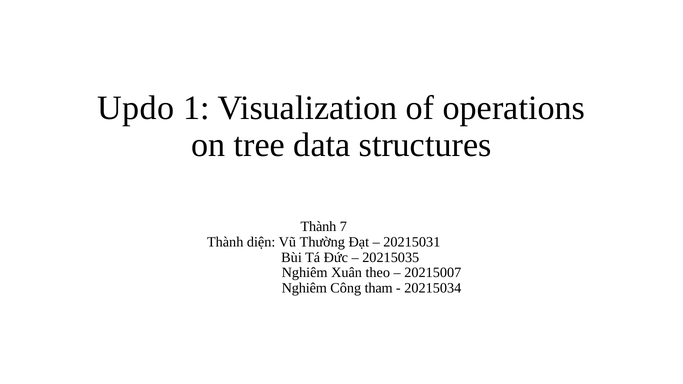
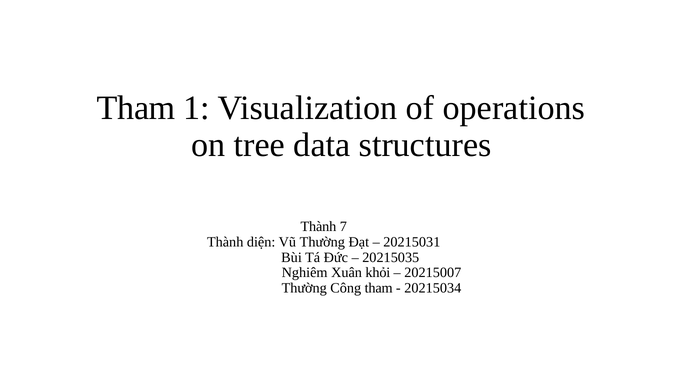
Updo at (136, 108): Updo -> Tham
theo: theo -> khỏi
Nghiêm at (304, 288): Nghiêm -> Thường
